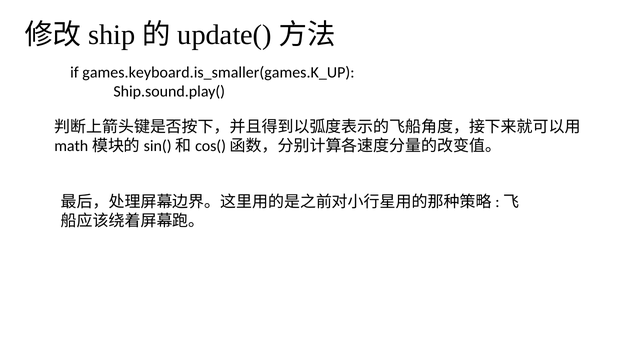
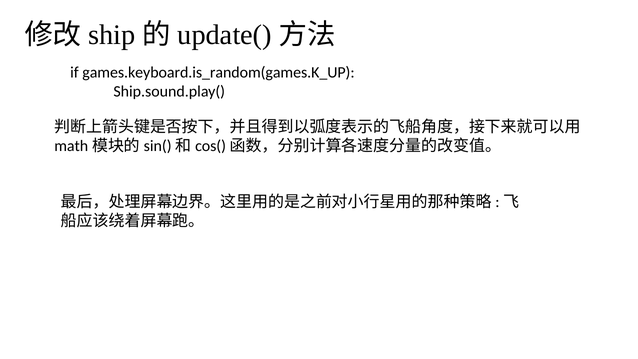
games.keyboard.is_smaller(games.K_UP: games.keyboard.is_smaller(games.K_UP -> games.keyboard.is_random(games.K_UP
